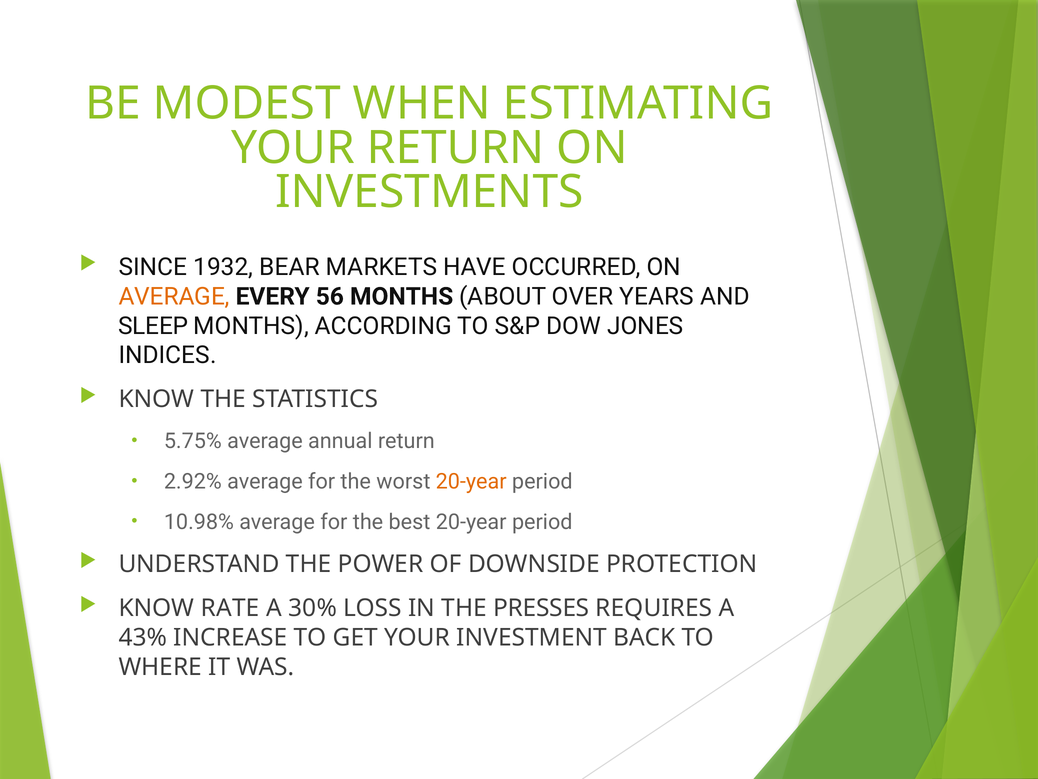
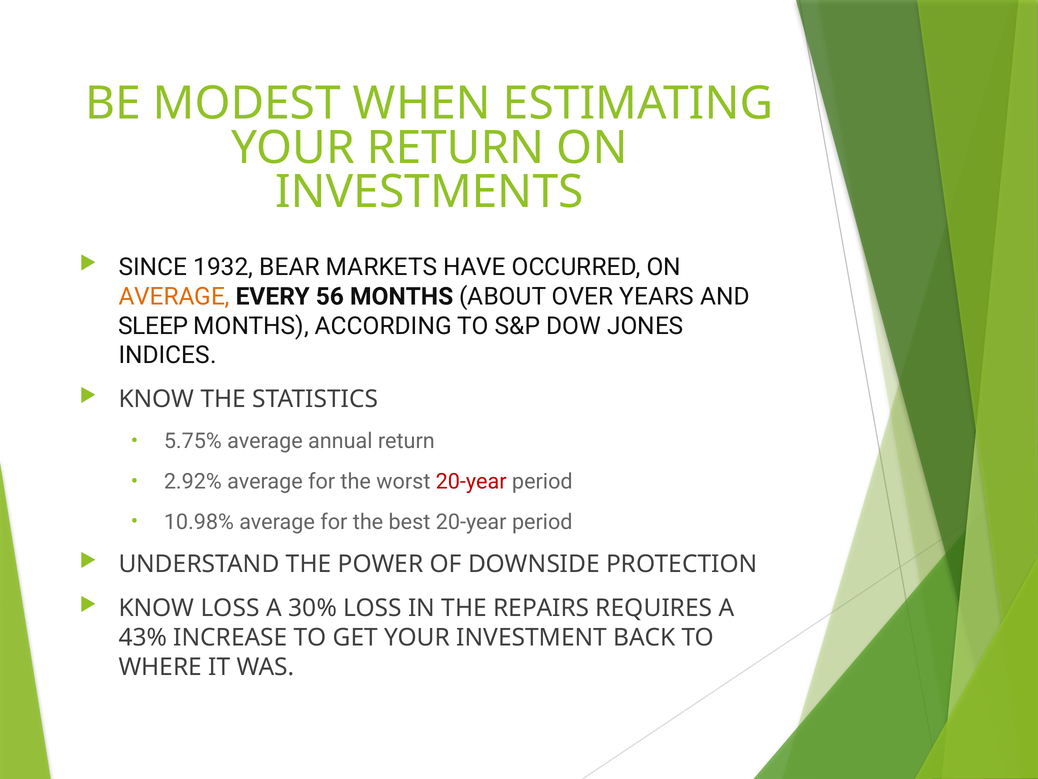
20-year at (471, 481) colour: orange -> red
KNOW RATE: RATE -> LOSS
PRESSES: PRESSES -> REPAIRS
